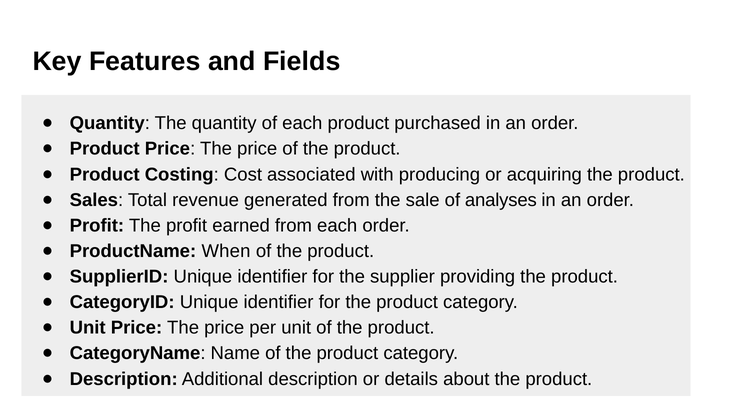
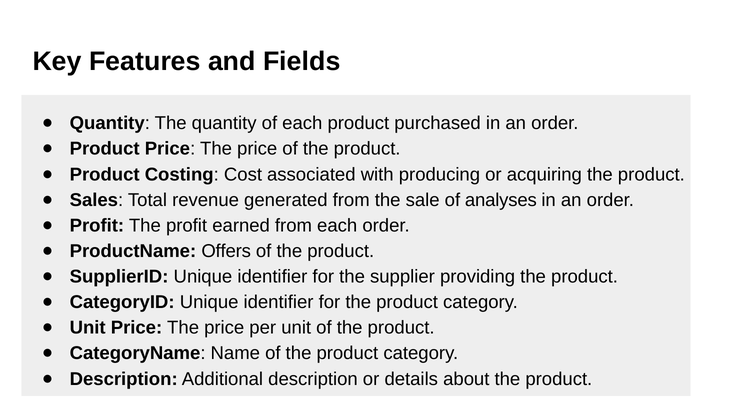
When: When -> Offers
